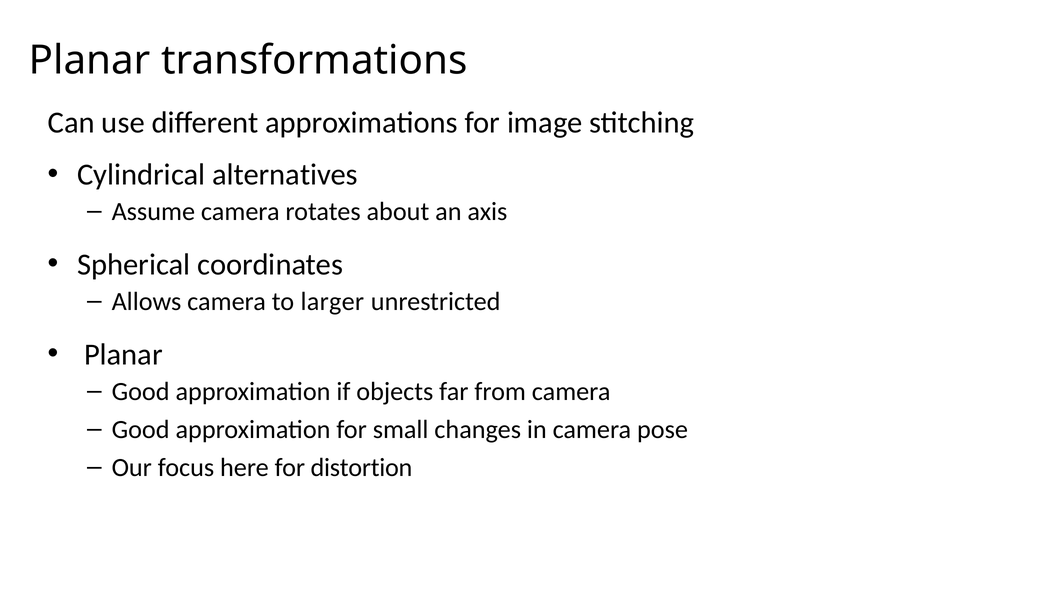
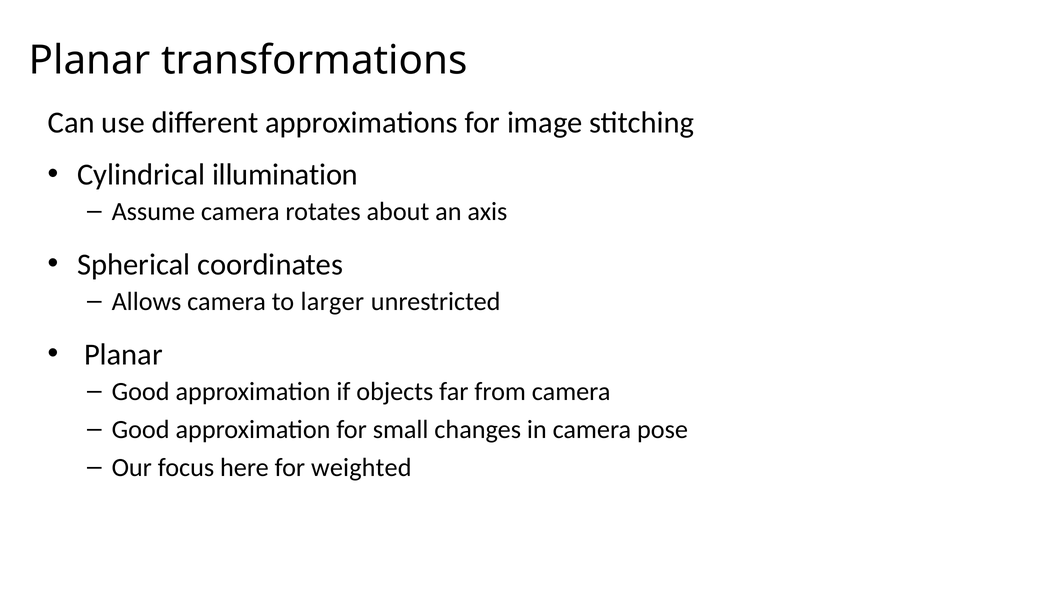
alternatives: alternatives -> illumination
distortion: distortion -> weighted
